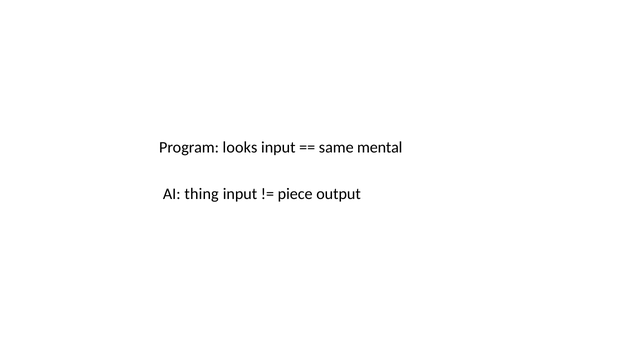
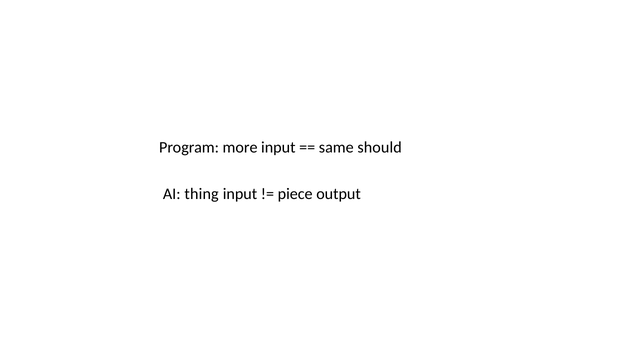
looks: looks -> more
mental: mental -> should
